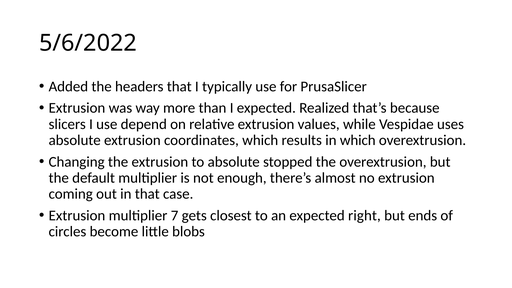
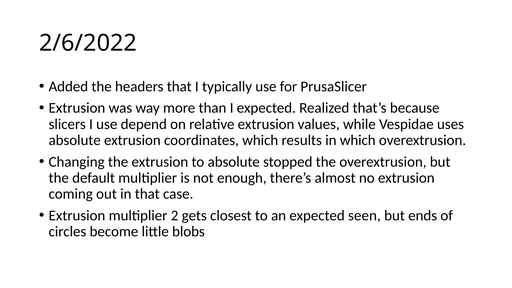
5/6/2022: 5/6/2022 -> 2/6/2022
7: 7 -> 2
right: right -> seen
